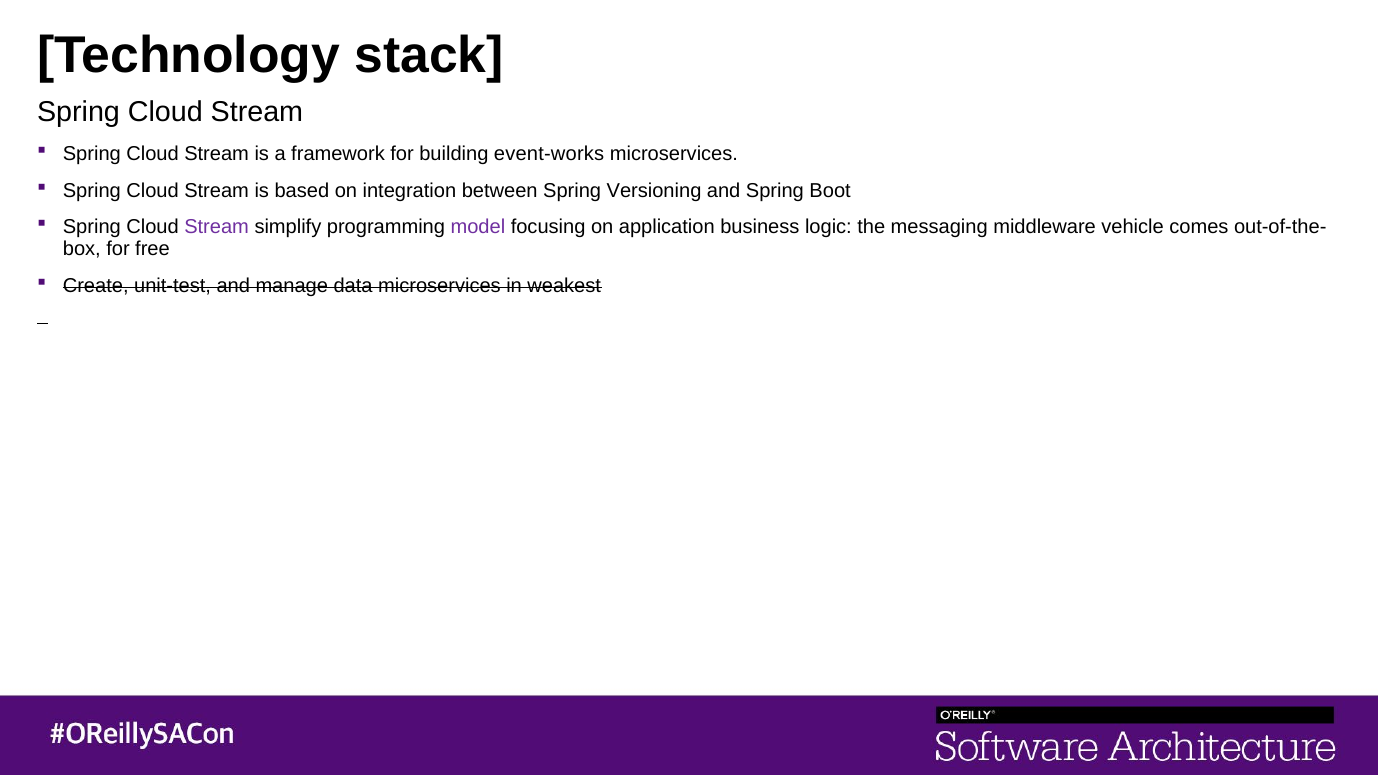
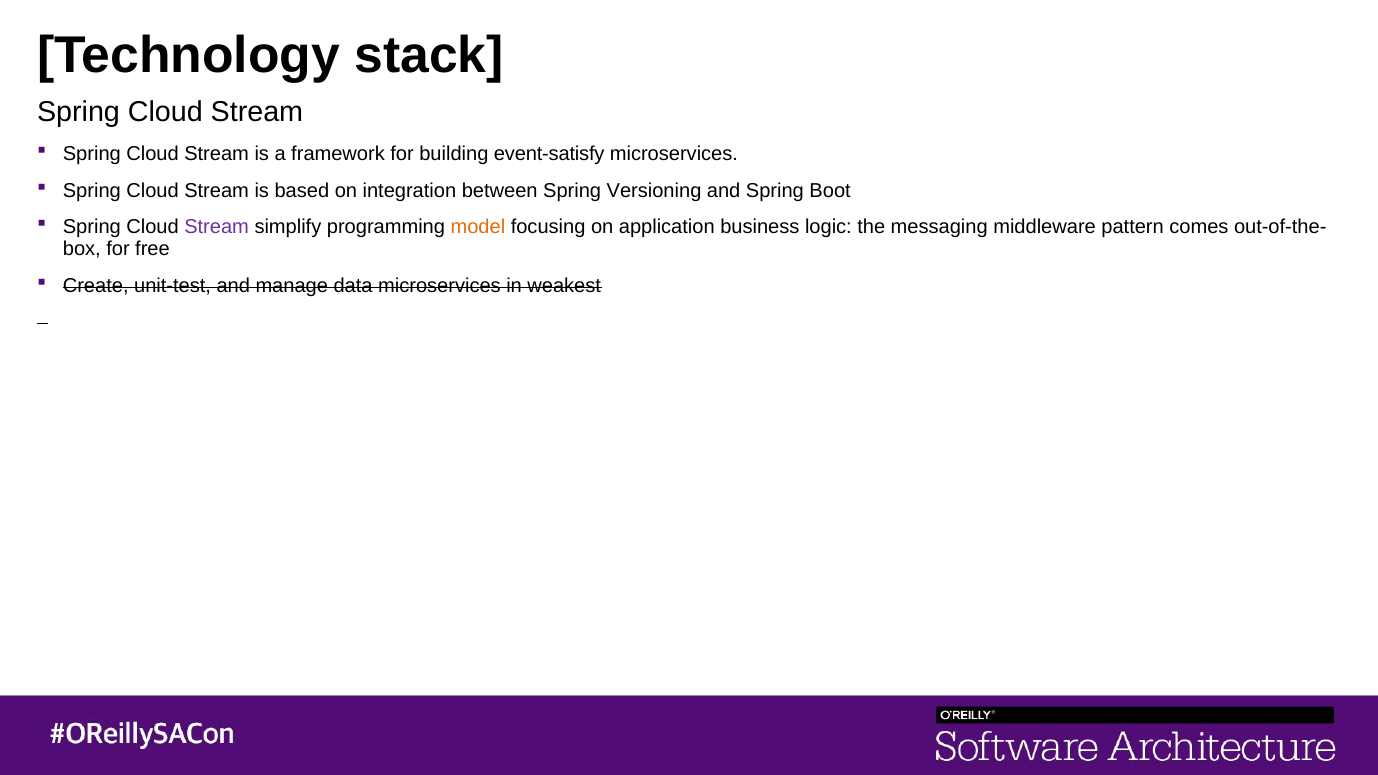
event-works: event-works -> event-satisfy
model colour: purple -> orange
vehicle: vehicle -> pattern
